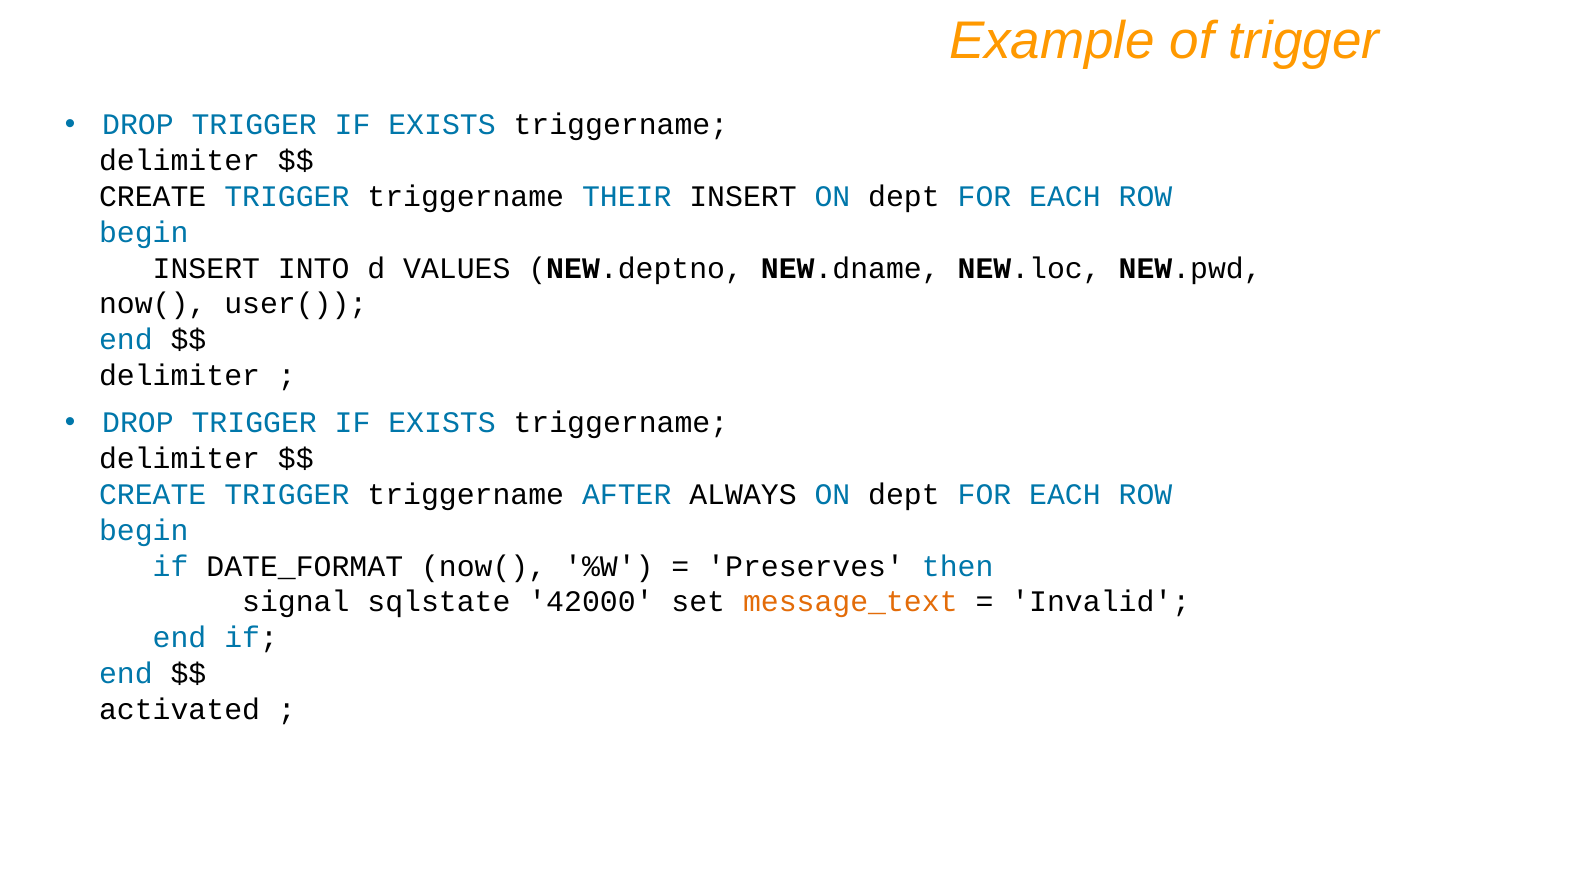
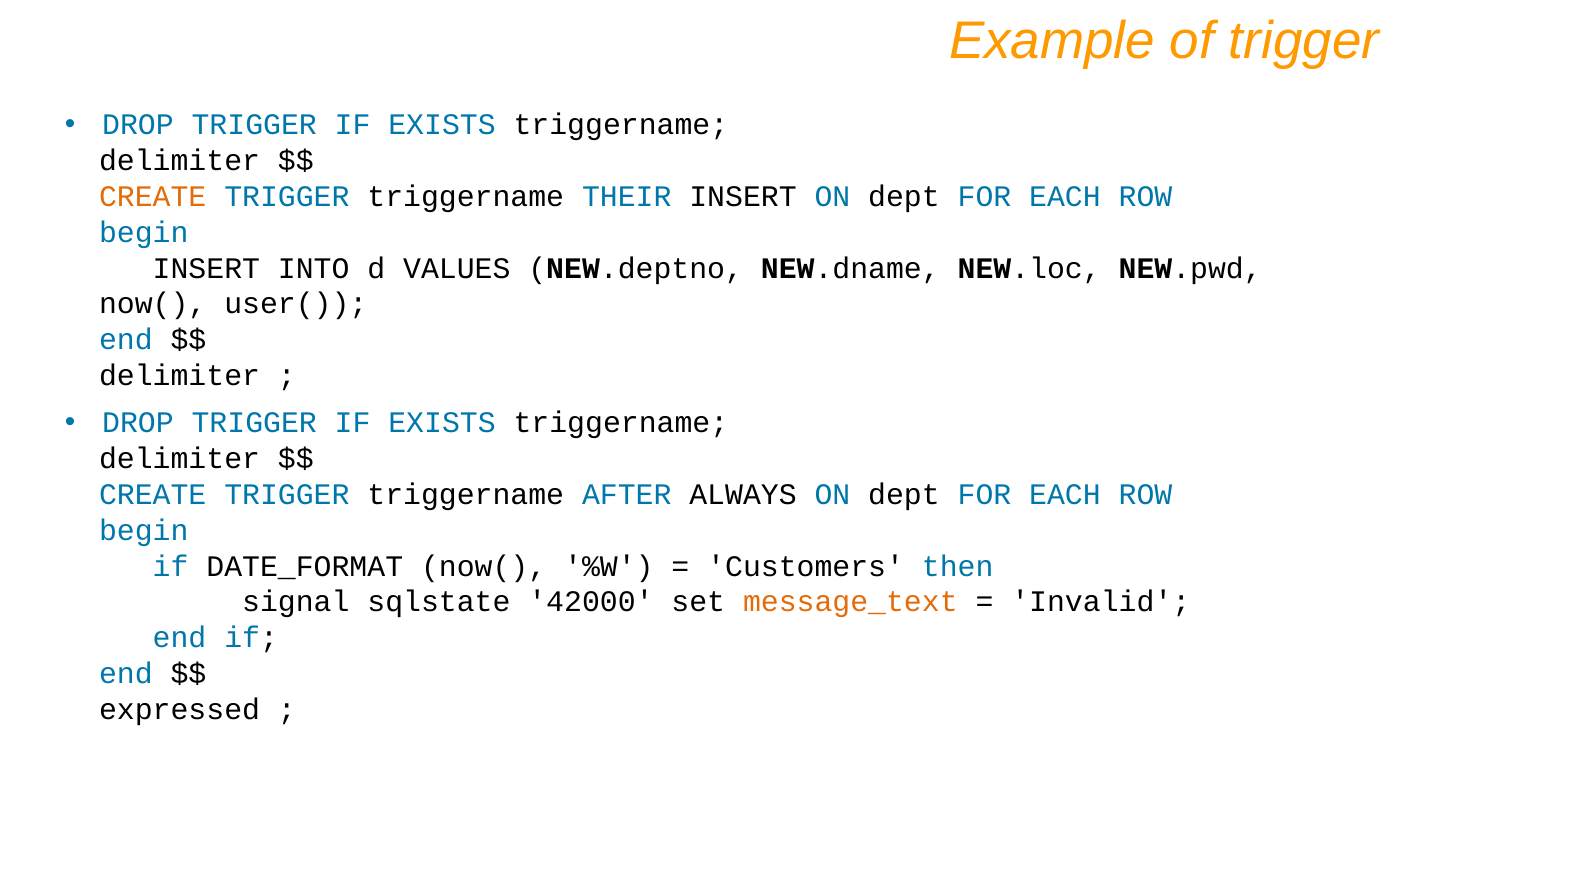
CREATE at (153, 197) colour: black -> orange
Preserves: Preserves -> Customers
activated: activated -> expressed
